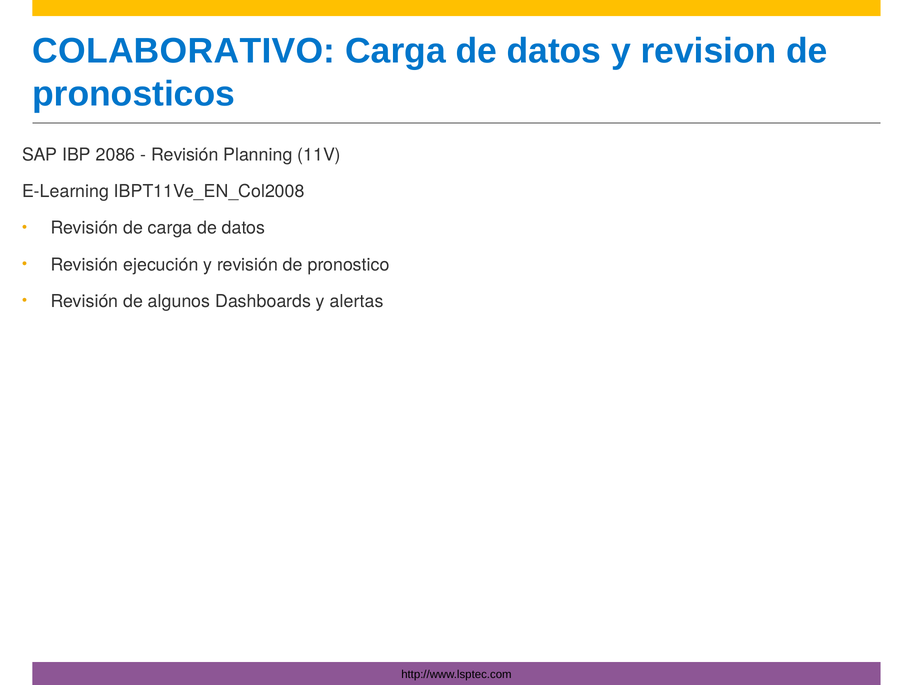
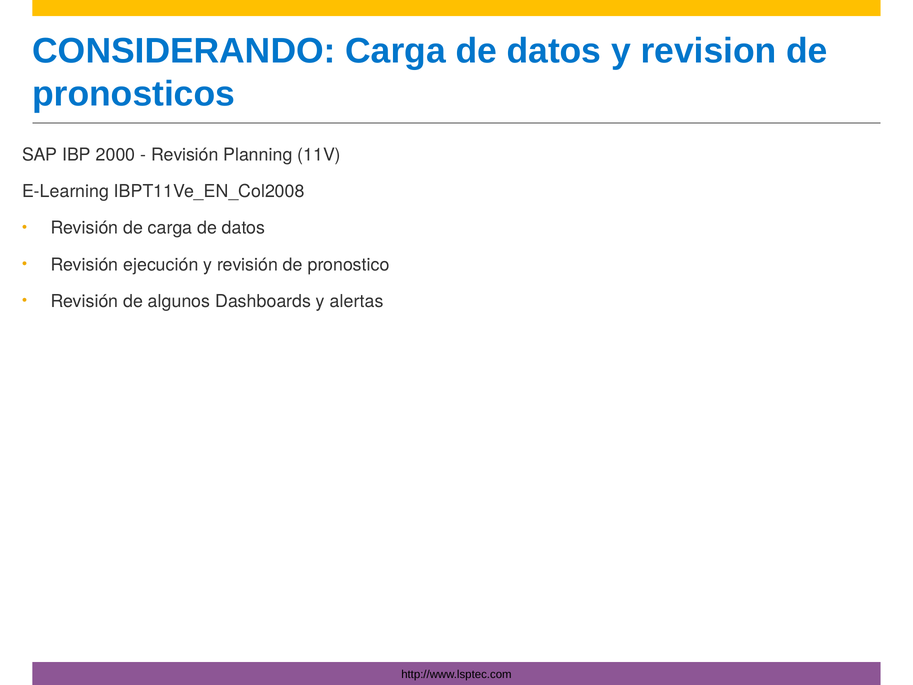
COLABORATIVO: COLABORATIVO -> CONSIDERANDO
2086: 2086 -> 2000
